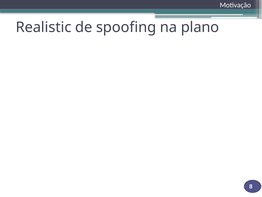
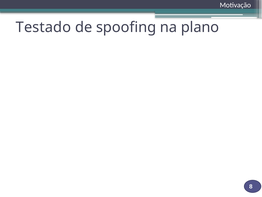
Realistic: Realistic -> Testado
